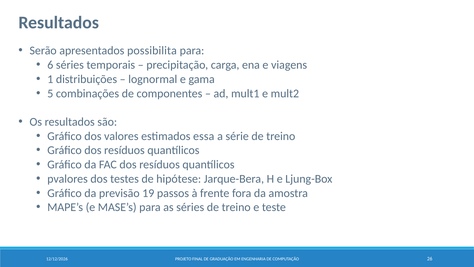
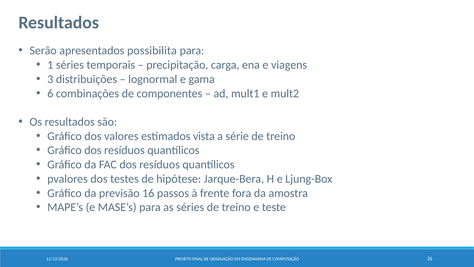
6: 6 -> 1
1: 1 -> 3
5: 5 -> 6
essa: essa -> vista
19: 19 -> 16
